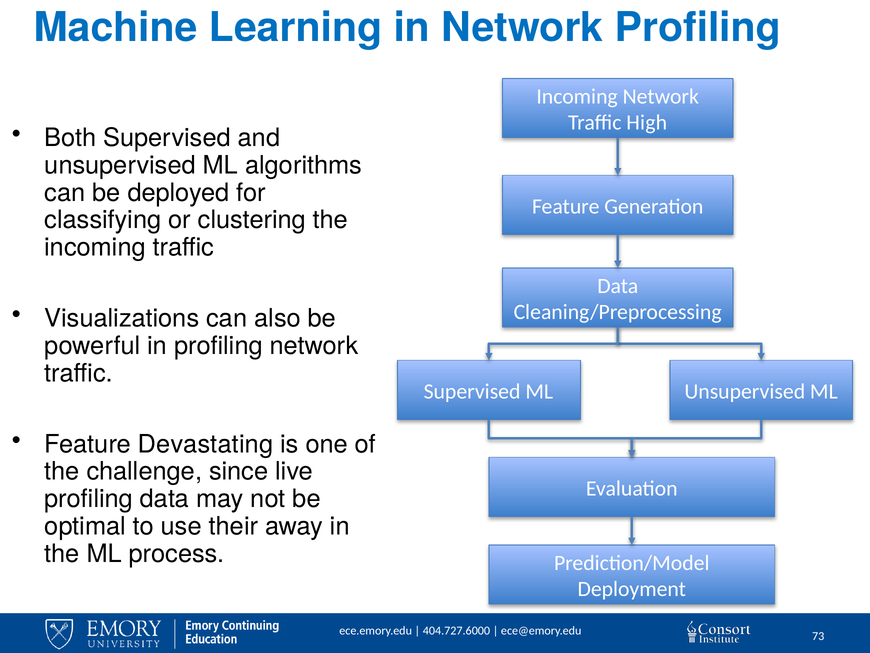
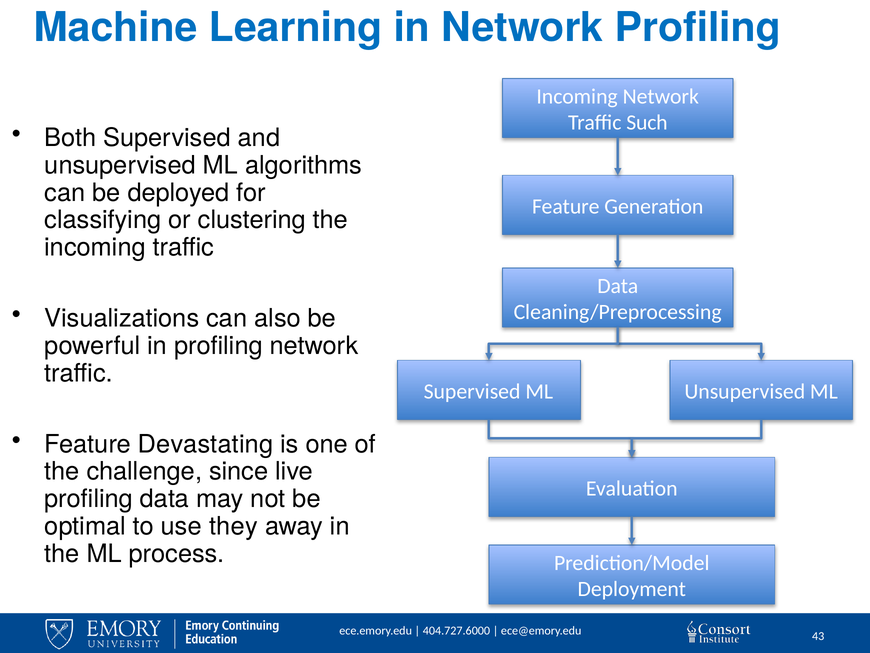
High: High -> Such
their: their -> they
73: 73 -> 43
